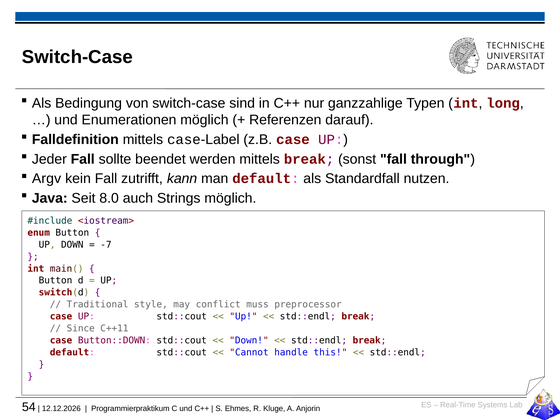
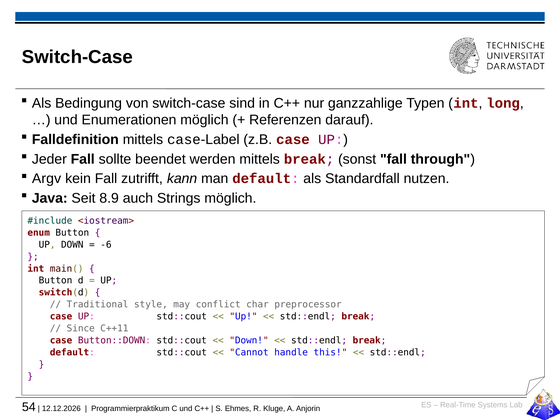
8.0: 8.0 -> 8.9
-7: -7 -> -6
muss: muss -> char
